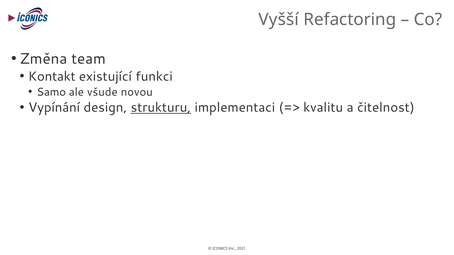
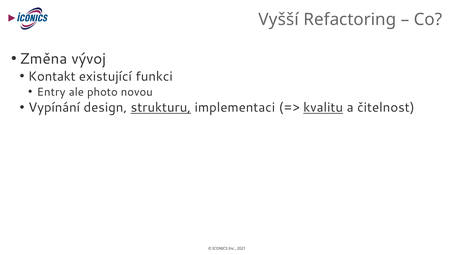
team: team -> vývoj
Samo: Samo -> Entry
všude: všude -> photo
kvalitu underline: none -> present
